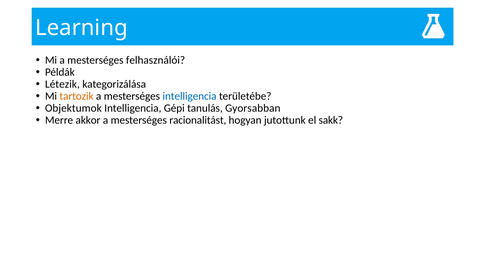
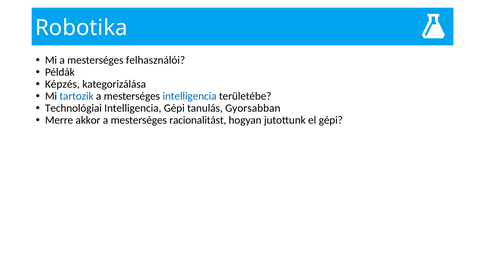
Learning: Learning -> Robotika
Létezik: Létezik -> Képzés
tartozik colour: orange -> blue
Objektumok: Objektumok -> Technológiai
el sakk: sakk -> gépi
